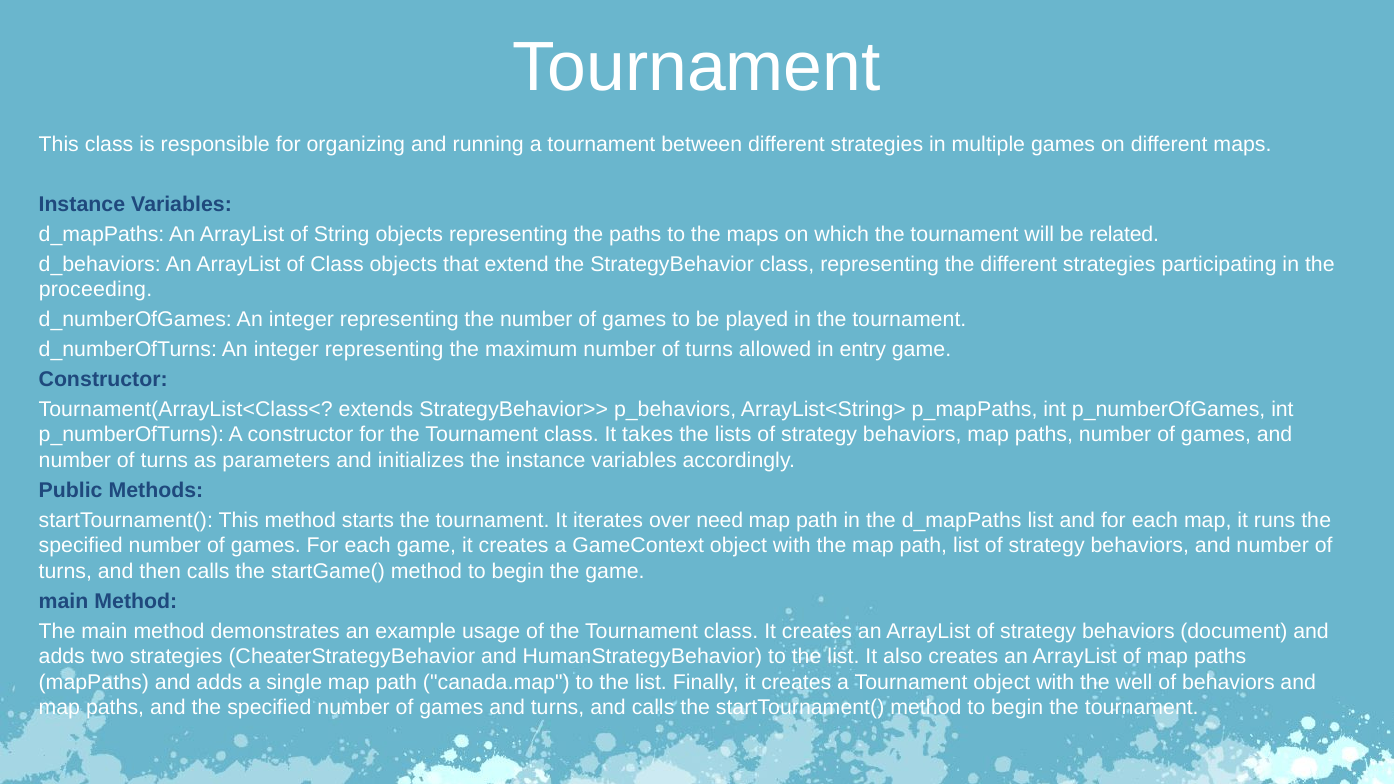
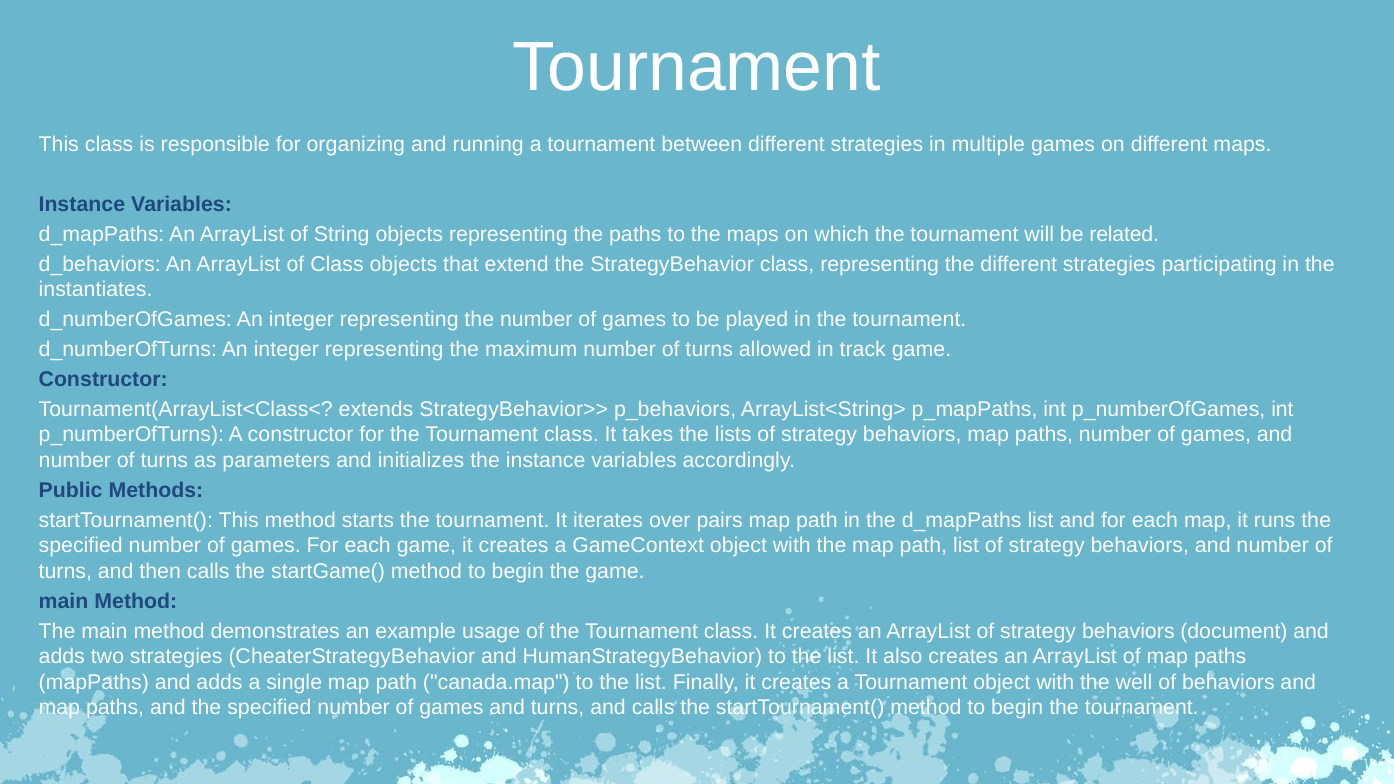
proceeding: proceeding -> instantiates
entry: entry -> track
need: need -> pairs
